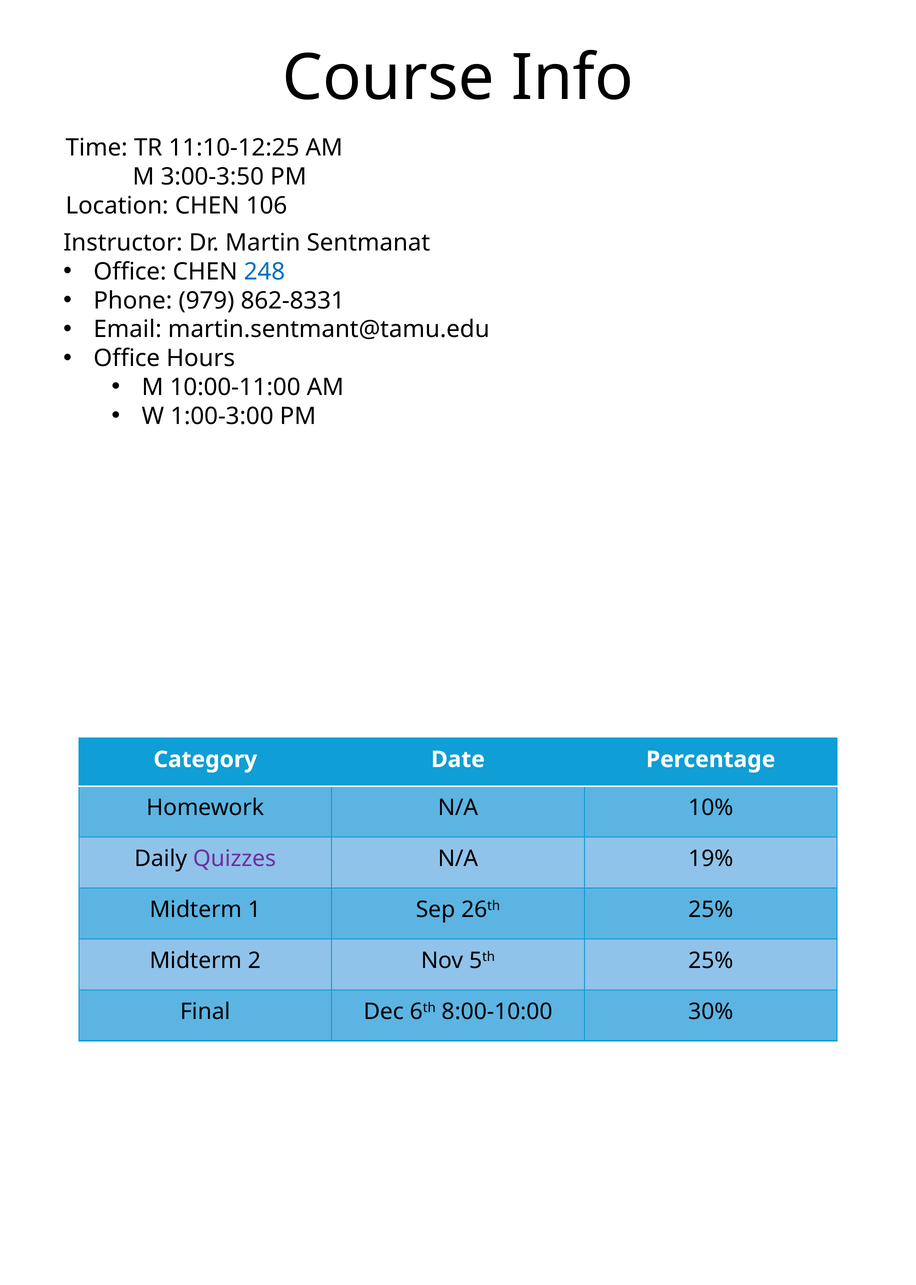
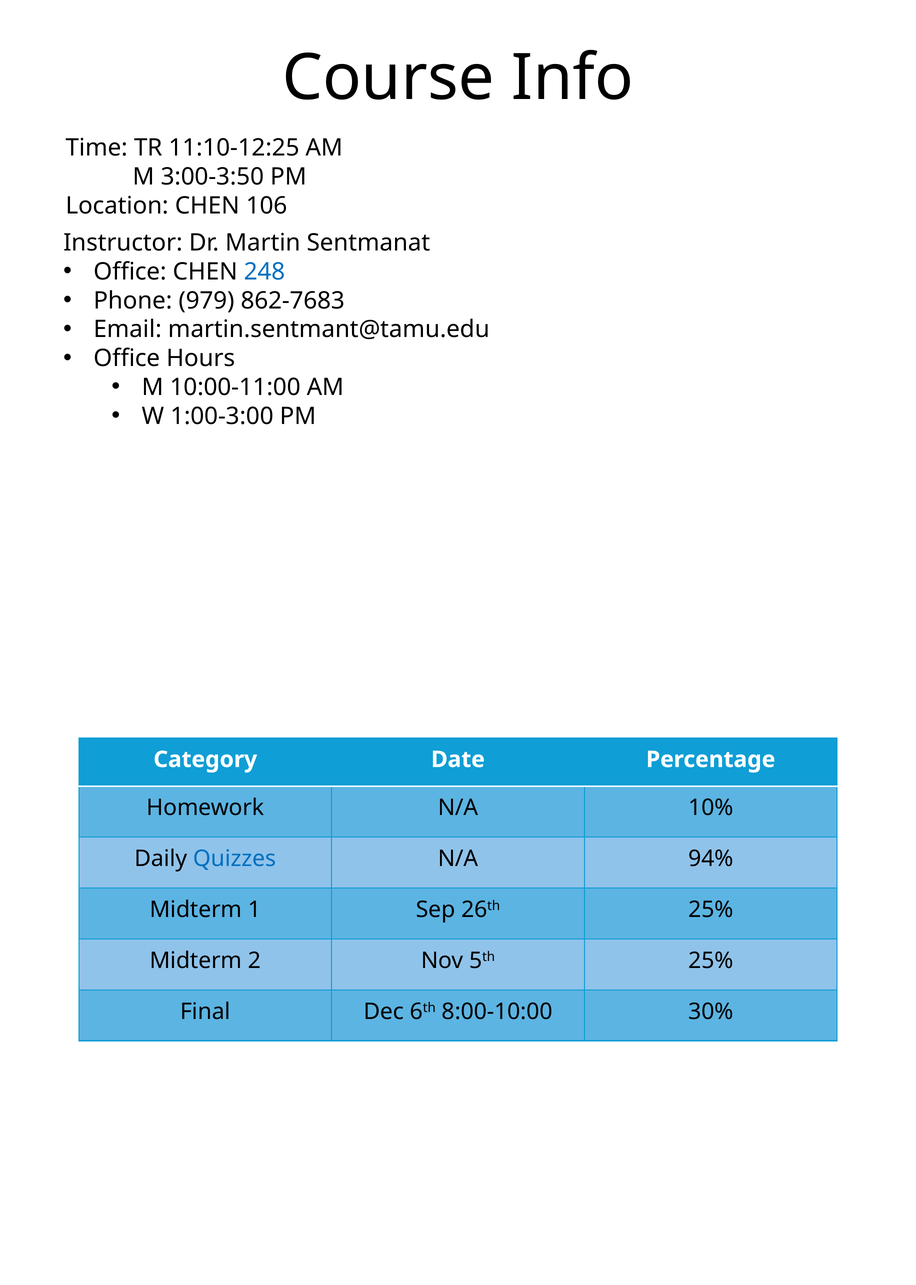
862-8331: 862-8331 -> 862-7683
Quizzes colour: purple -> blue
19%: 19% -> 94%
